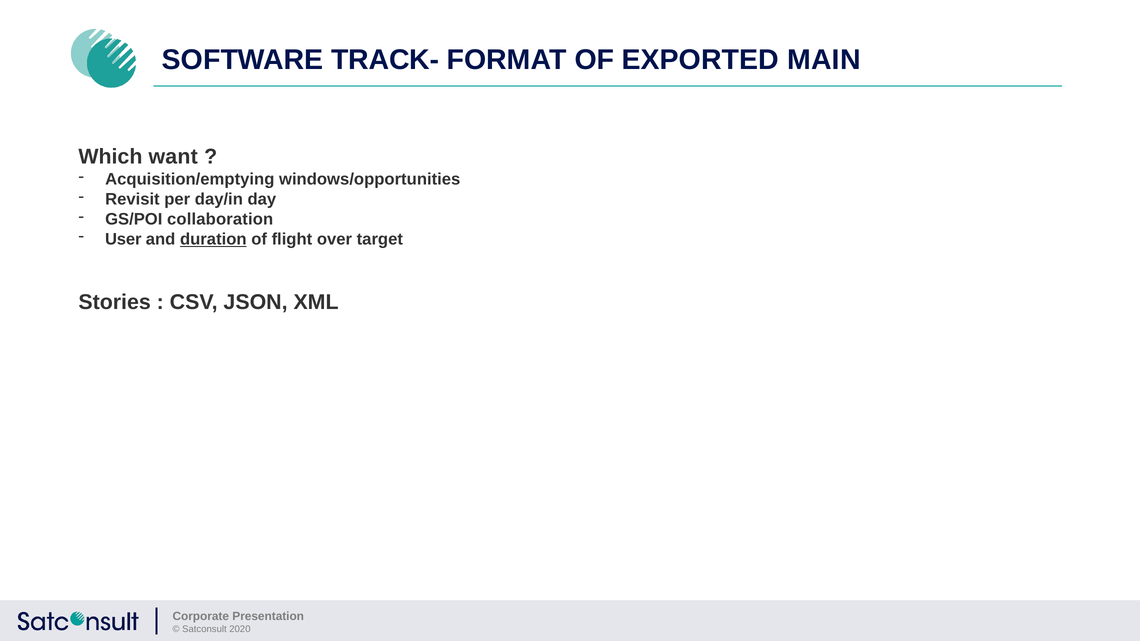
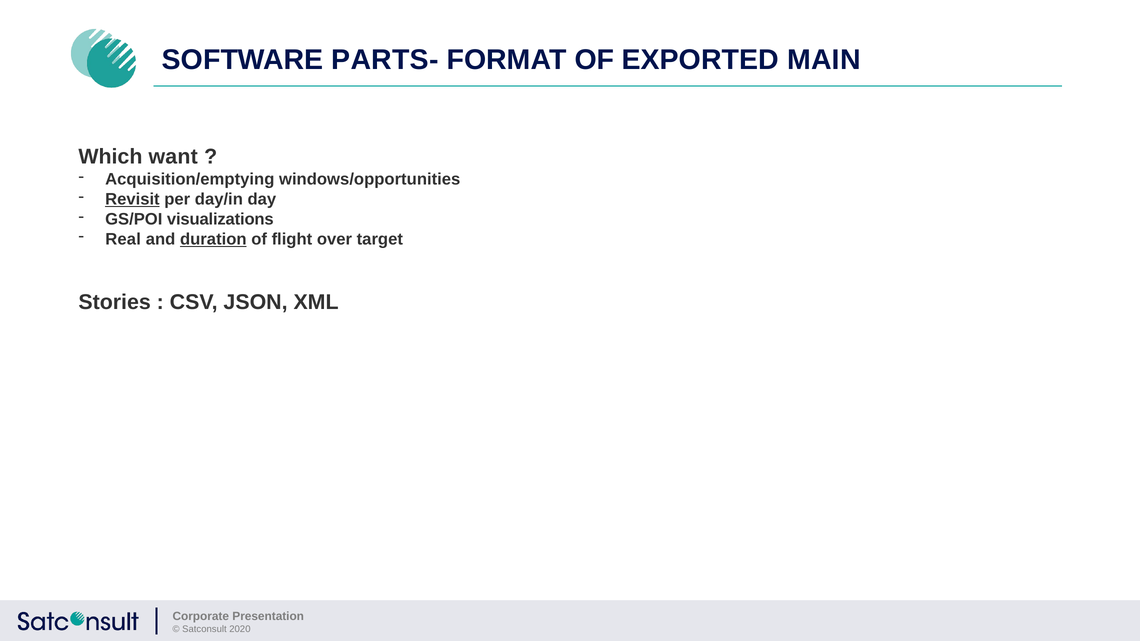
TRACK-: TRACK- -> PARTS-
Revisit underline: none -> present
collaboration: collaboration -> visualizations
User: User -> Real
